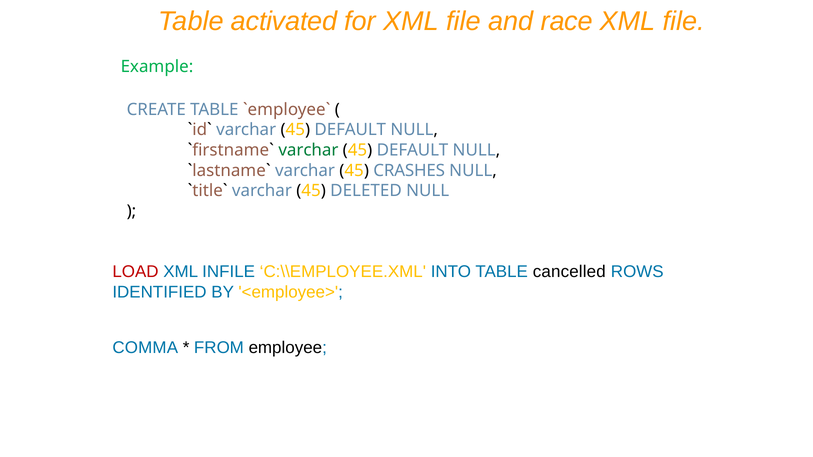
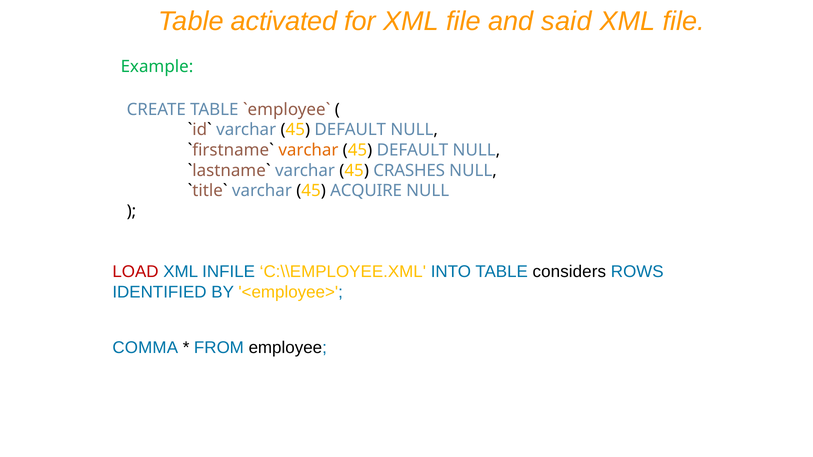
race: race -> said
varchar at (308, 150) colour: green -> orange
DELETED: DELETED -> ACQUIRE
cancelled: cancelled -> considers
